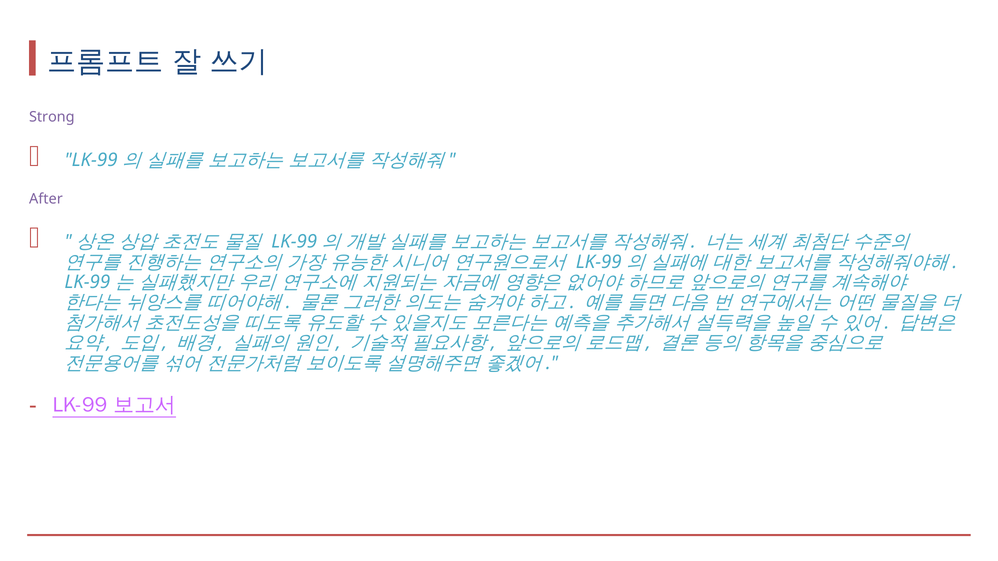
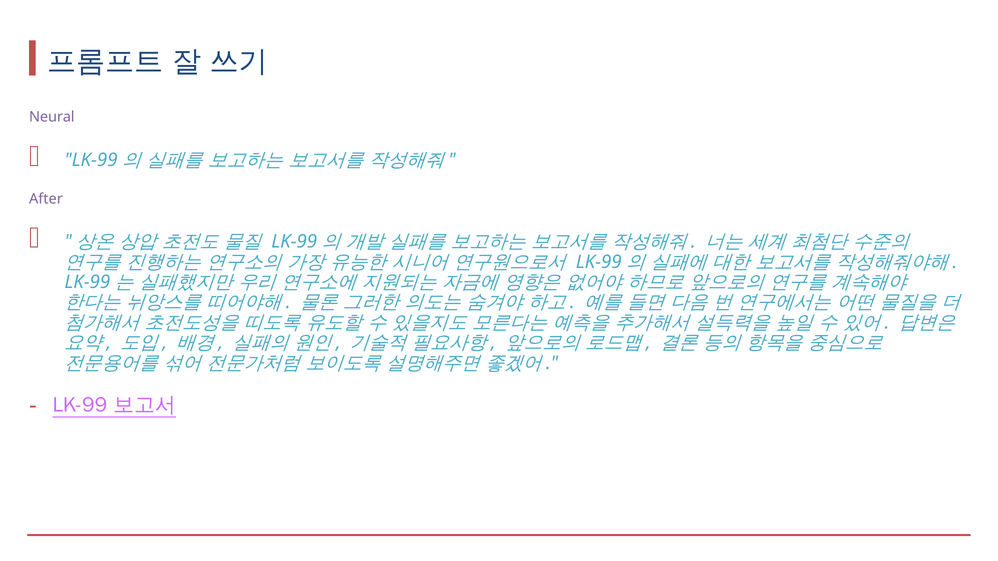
Strong: Strong -> Neural
